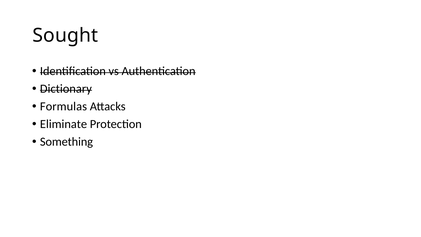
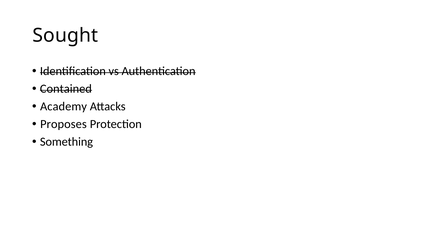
Dictionary: Dictionary -> Contained
Formulas: Formulas -> Academy
Eliminate: Eliminate -> Proposes
